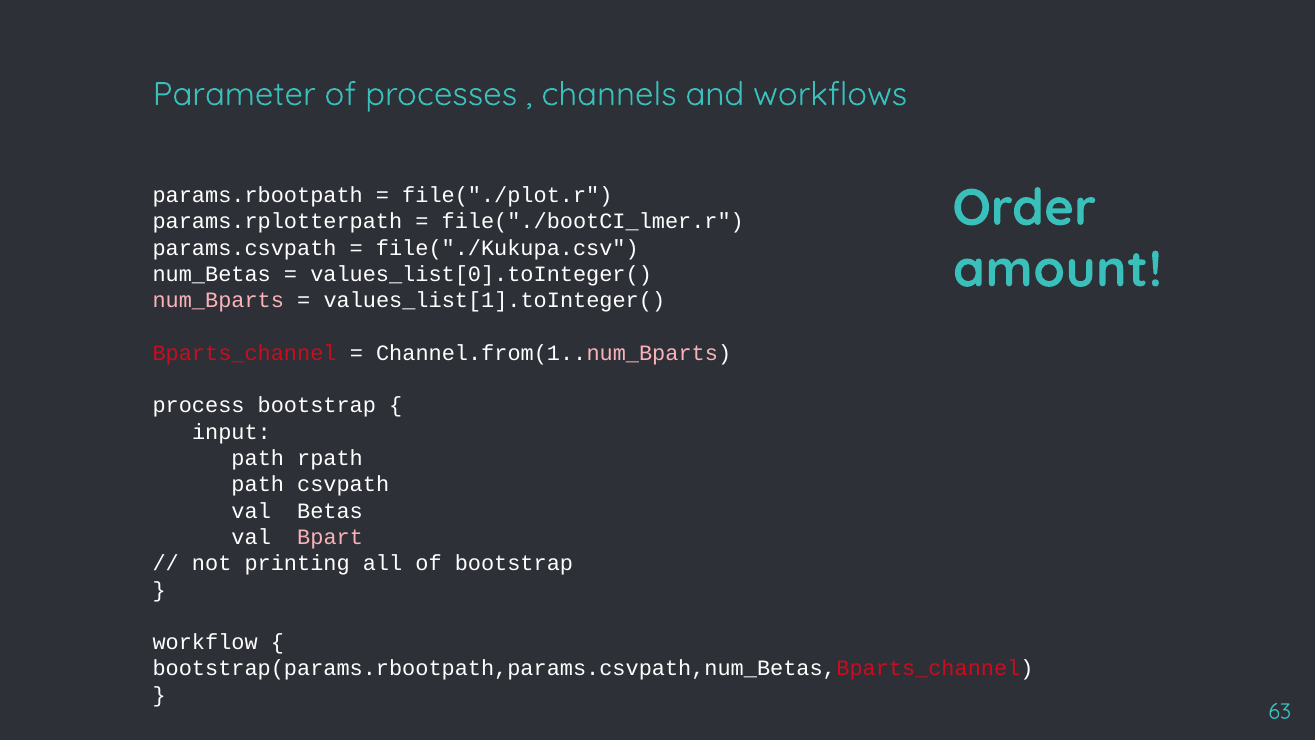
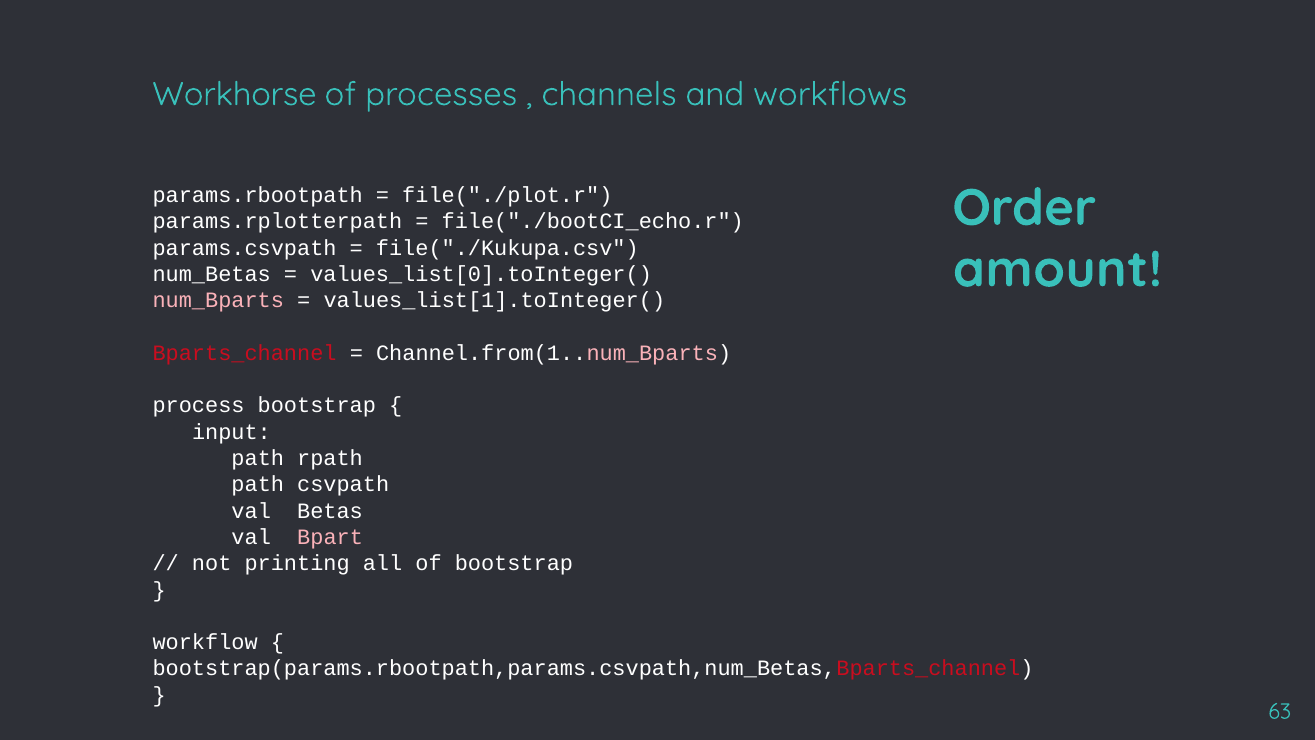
Parameter: Parameter -> Workhorse
file("./bootCI_lmer.r: file("./bootCI_lmer.r -> file("./bootCI_echo.r
